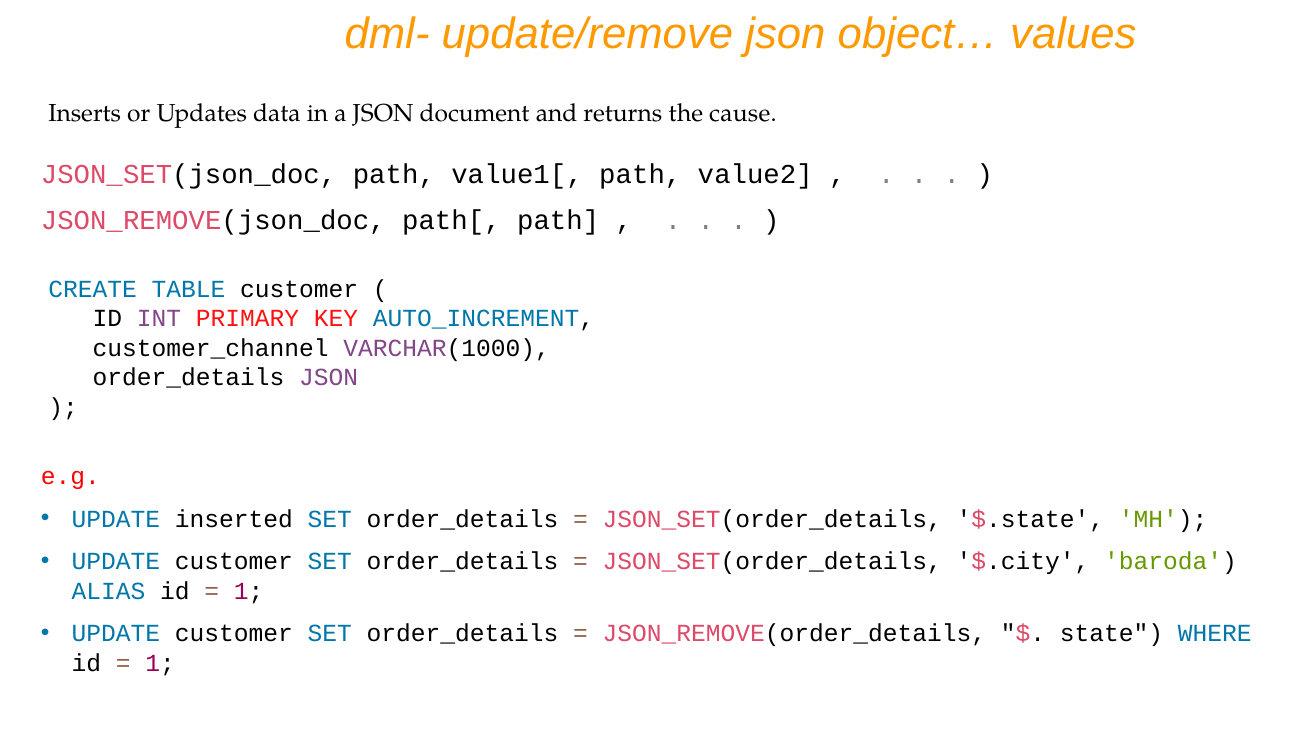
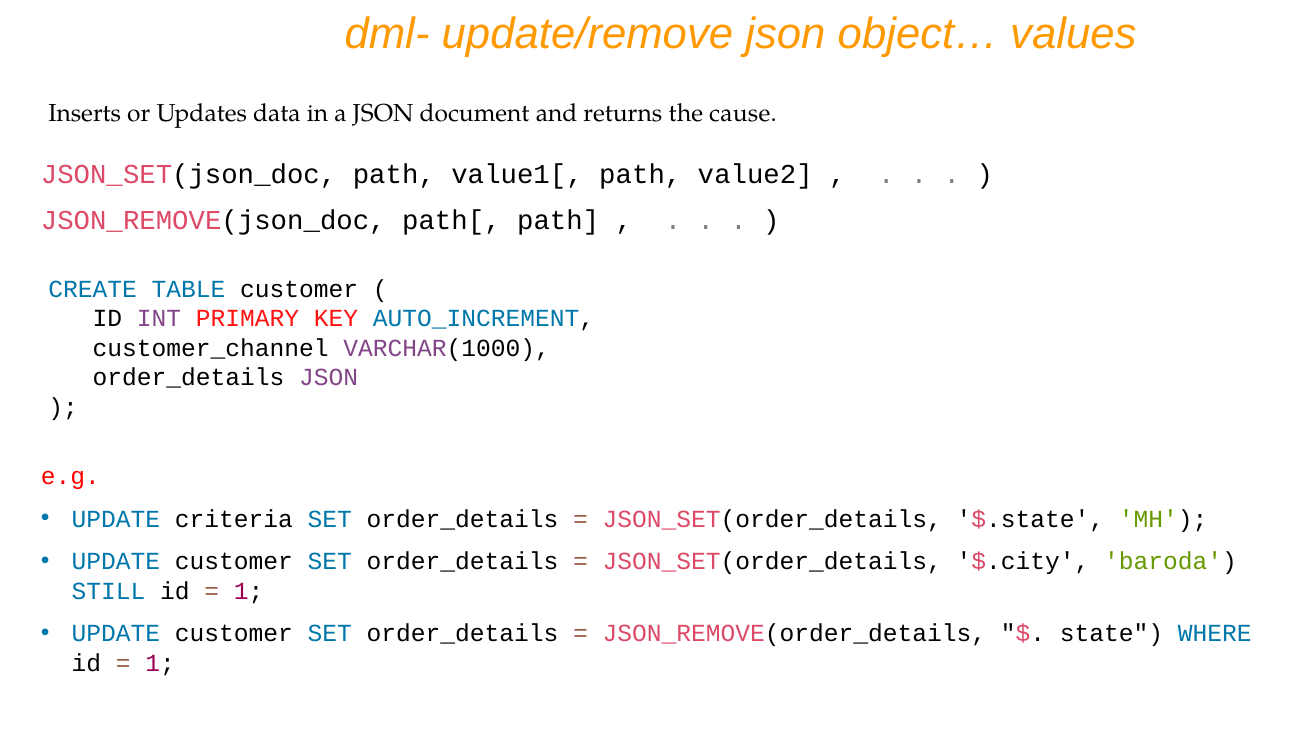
inserted: inserted -> criteria
ALIAS: ALIAS -> STILL
